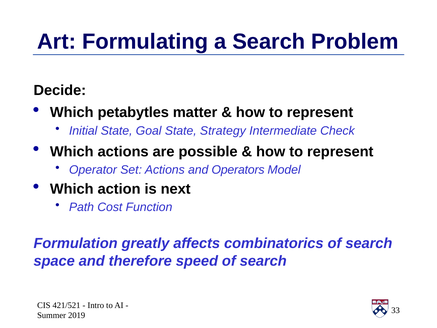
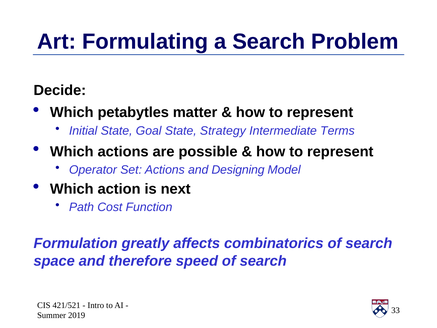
Check: Check -> Terms
Operators: Operators -> Designing
